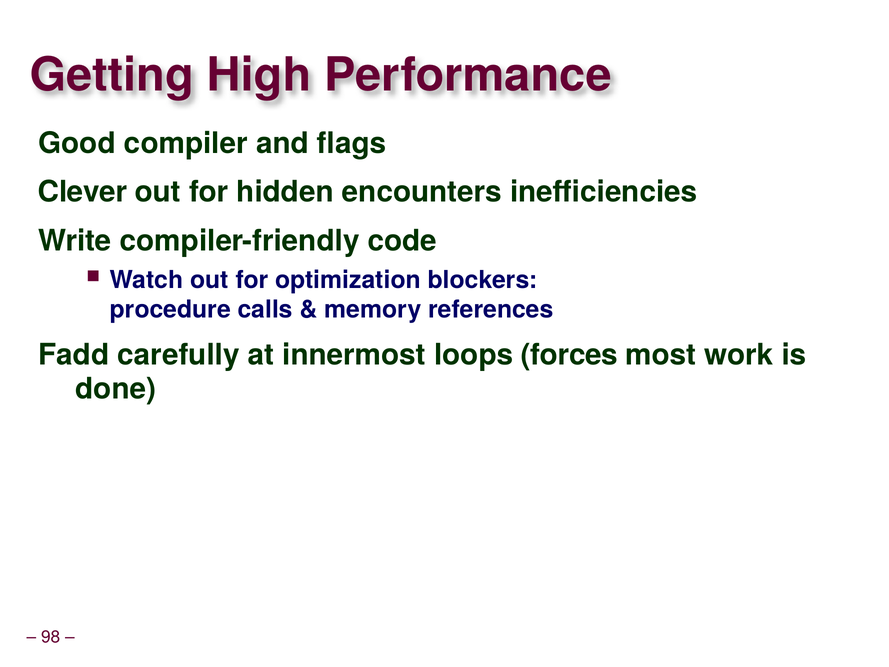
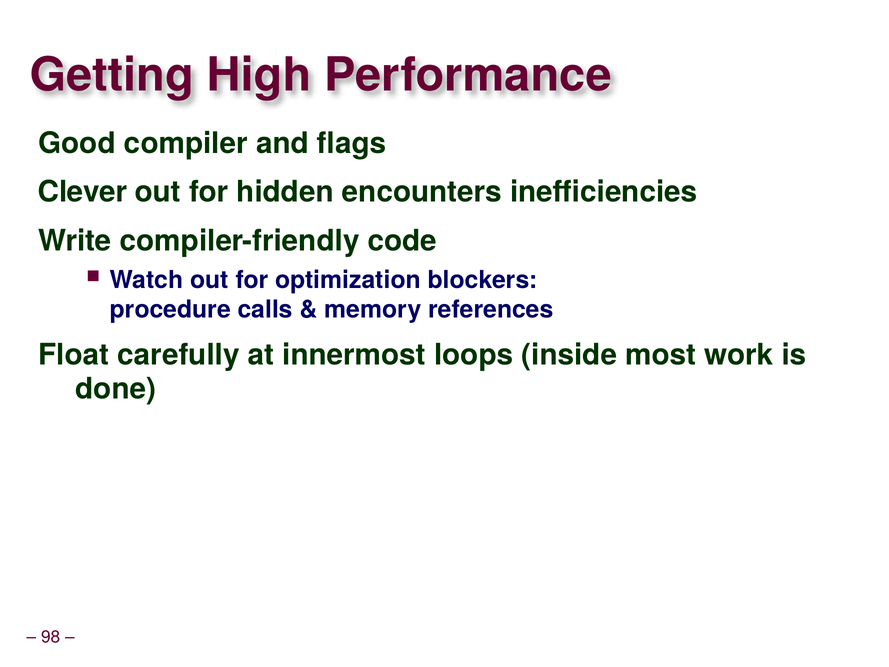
Fadd: Fadd -> Float
forces: forces -> inside
